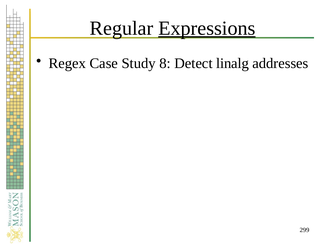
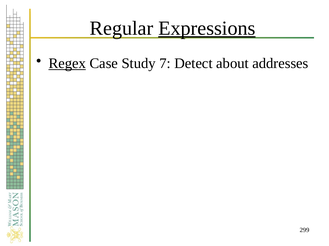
Regex underline: none -> present
8: 8 -> 7
linalg: linalg -> about
